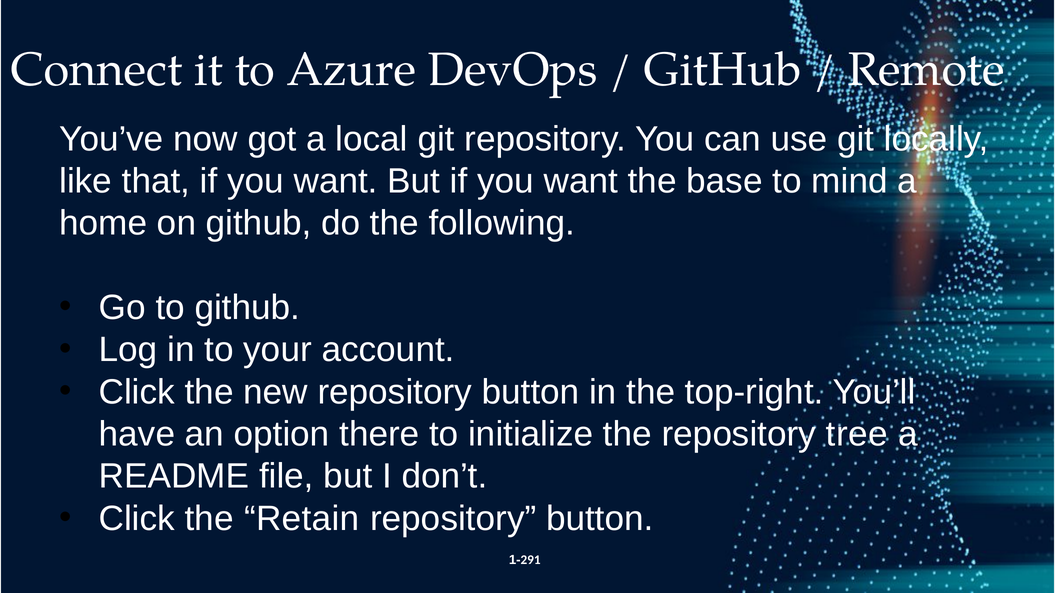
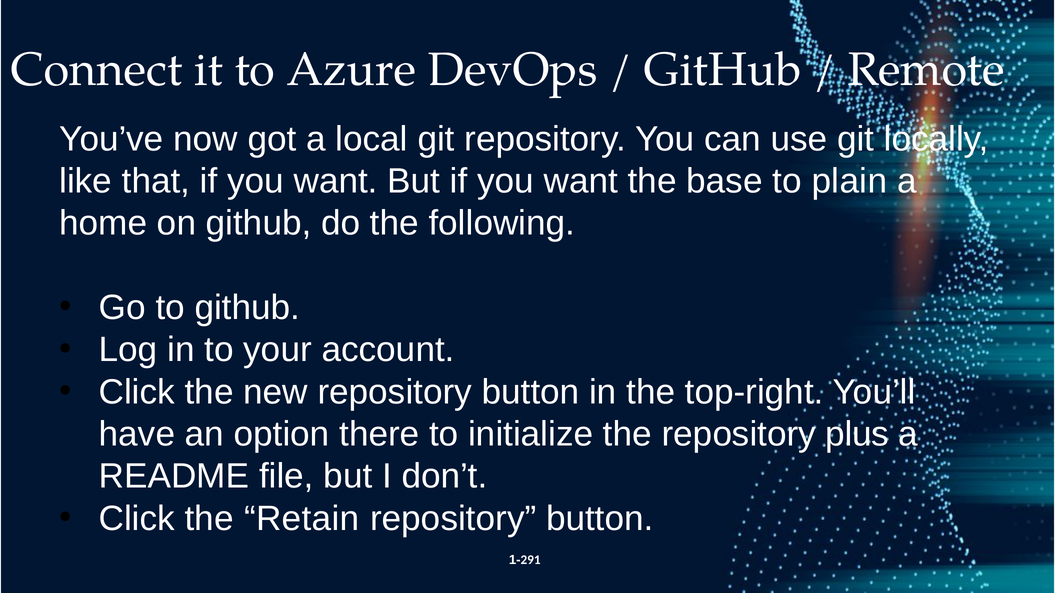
mind: mind -> plain
tree: tree -> plus
